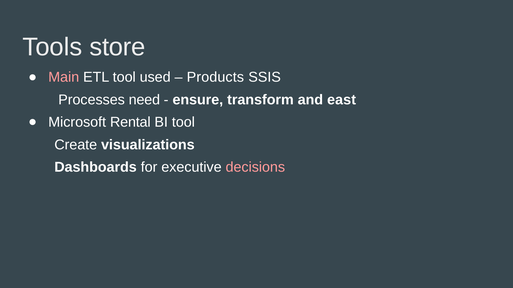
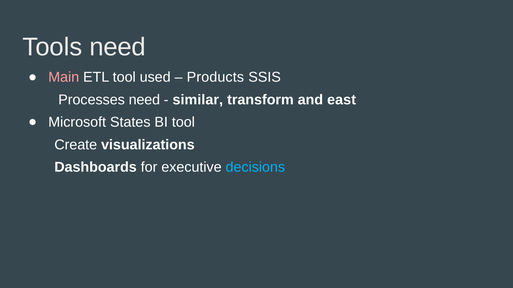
Tools store: store -> need
ensure: ensure -> similar
Rental: Rental -> States
decisions colour: pink -> light blue
